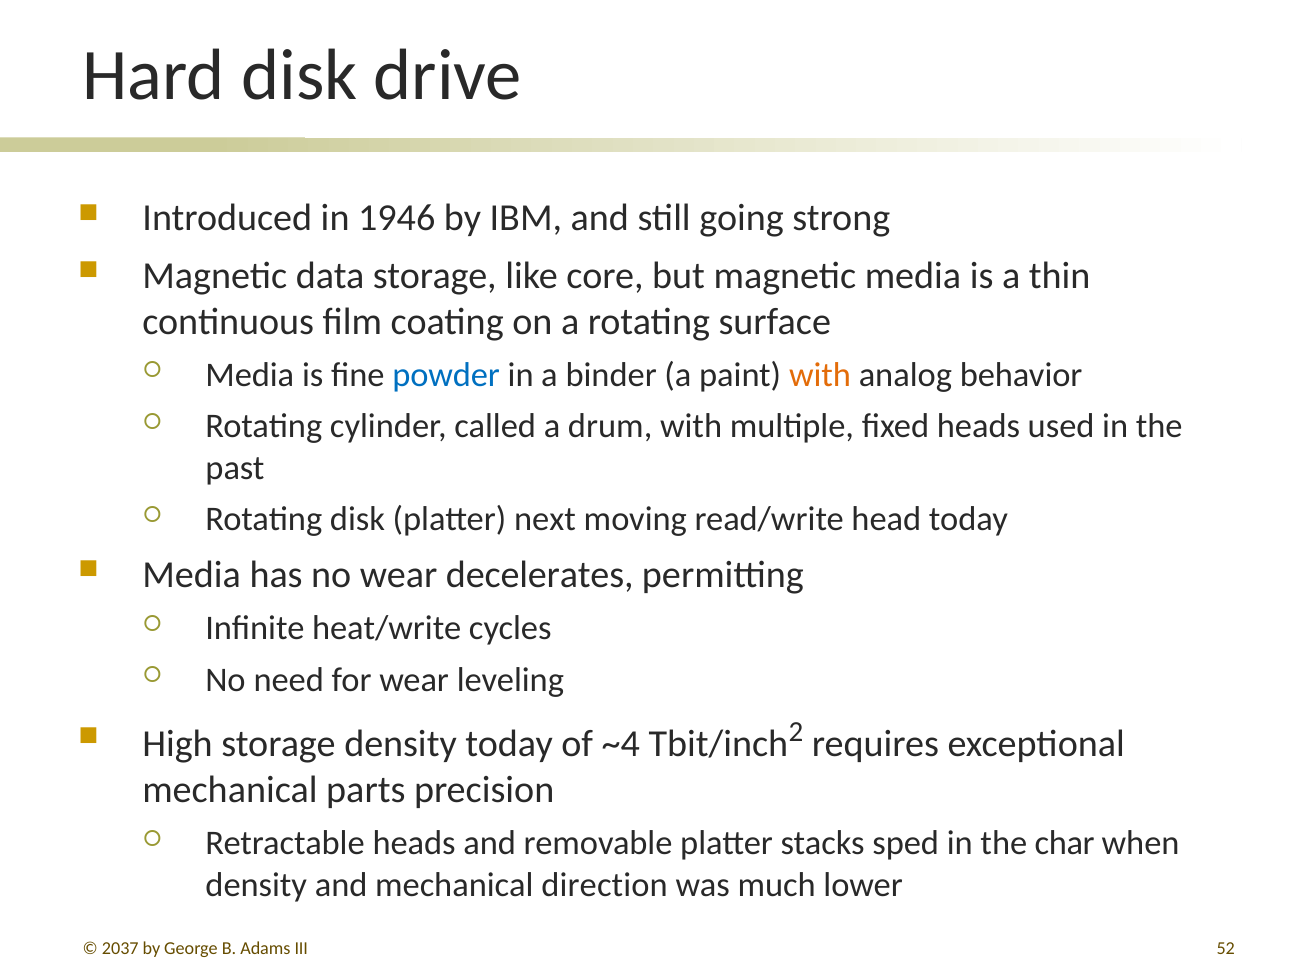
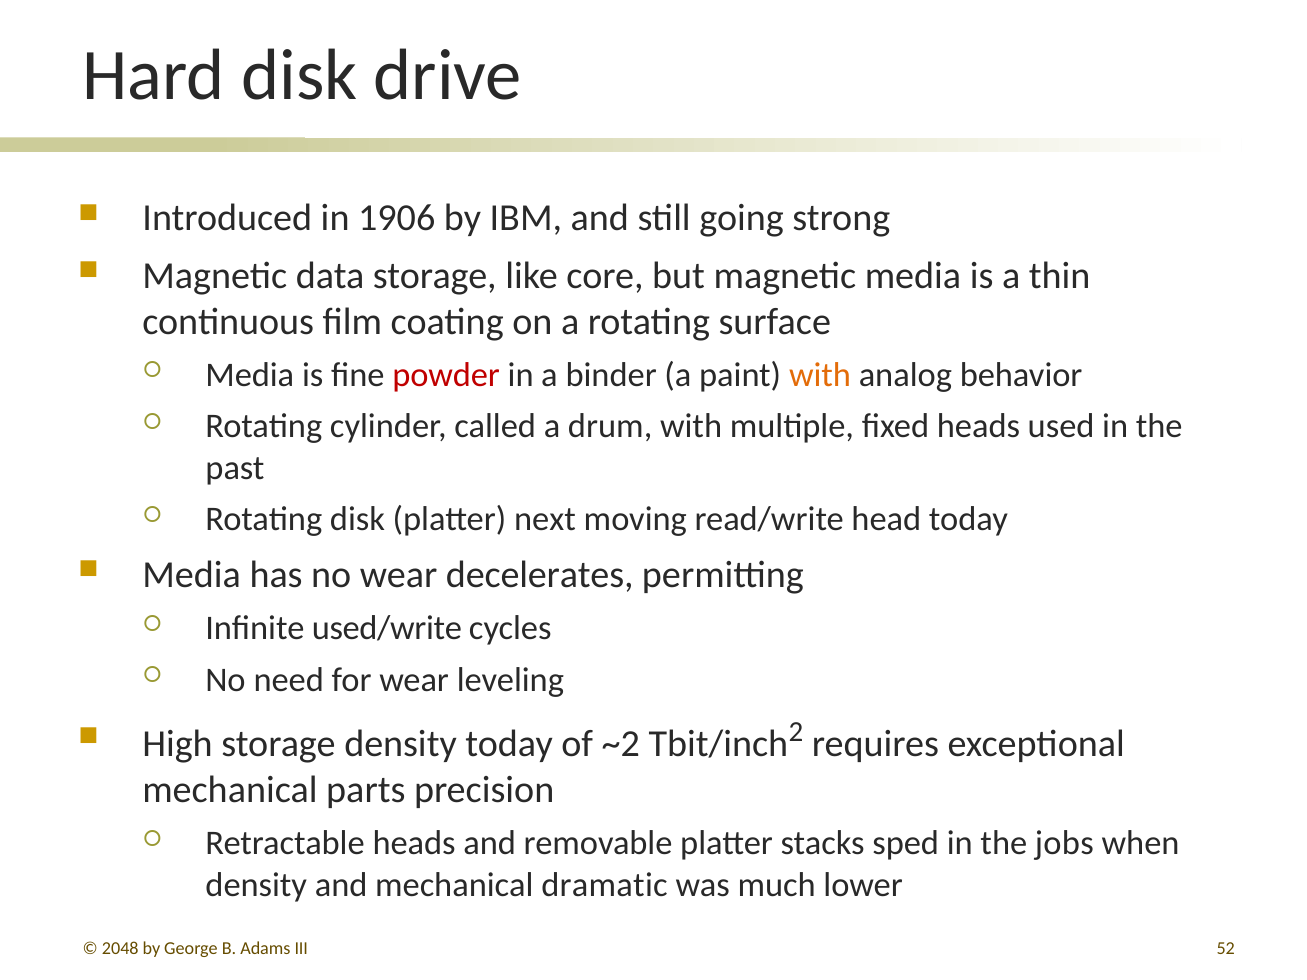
1946: 1946 -> 1906
powder colour: blue -> red
heat/write: heat/write -> used/write
~4: ~4 -> ~2
char: char -> jobs
direction: direction -> dramatic
2037: 2037 -> 2048
